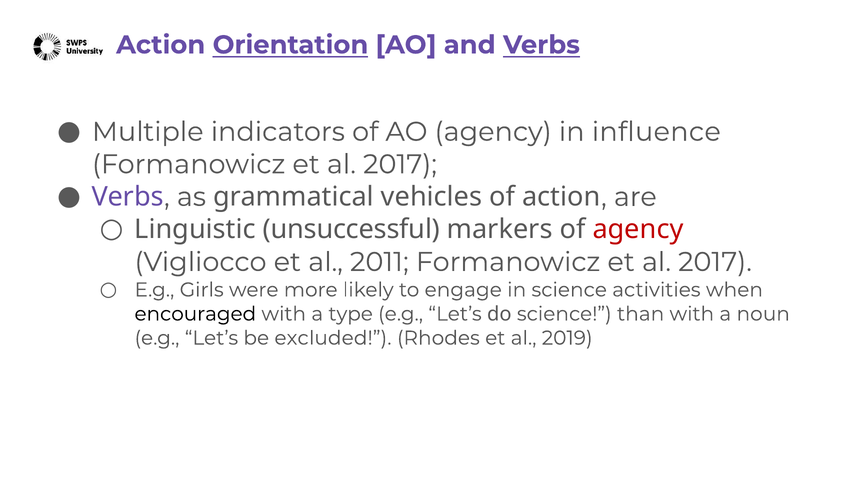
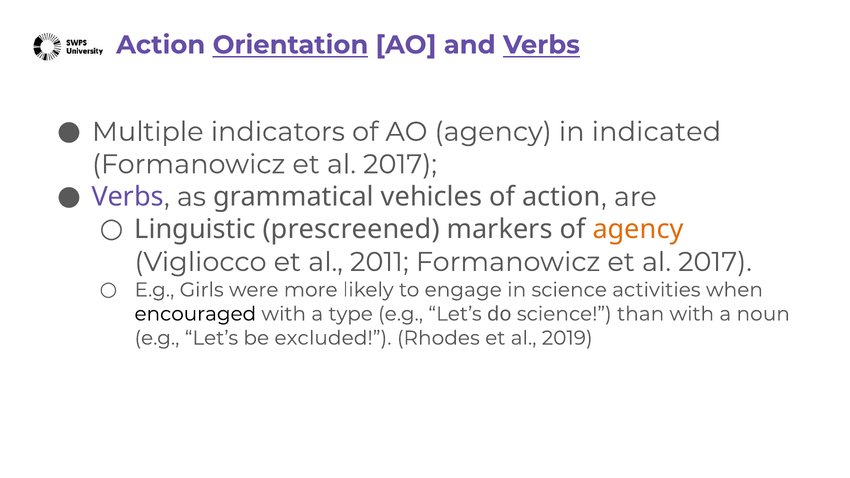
influence: influence -> indicated
unsuccessful: unsuccessful -> prescreened
agency at (638, 230) colour: red -> orange
